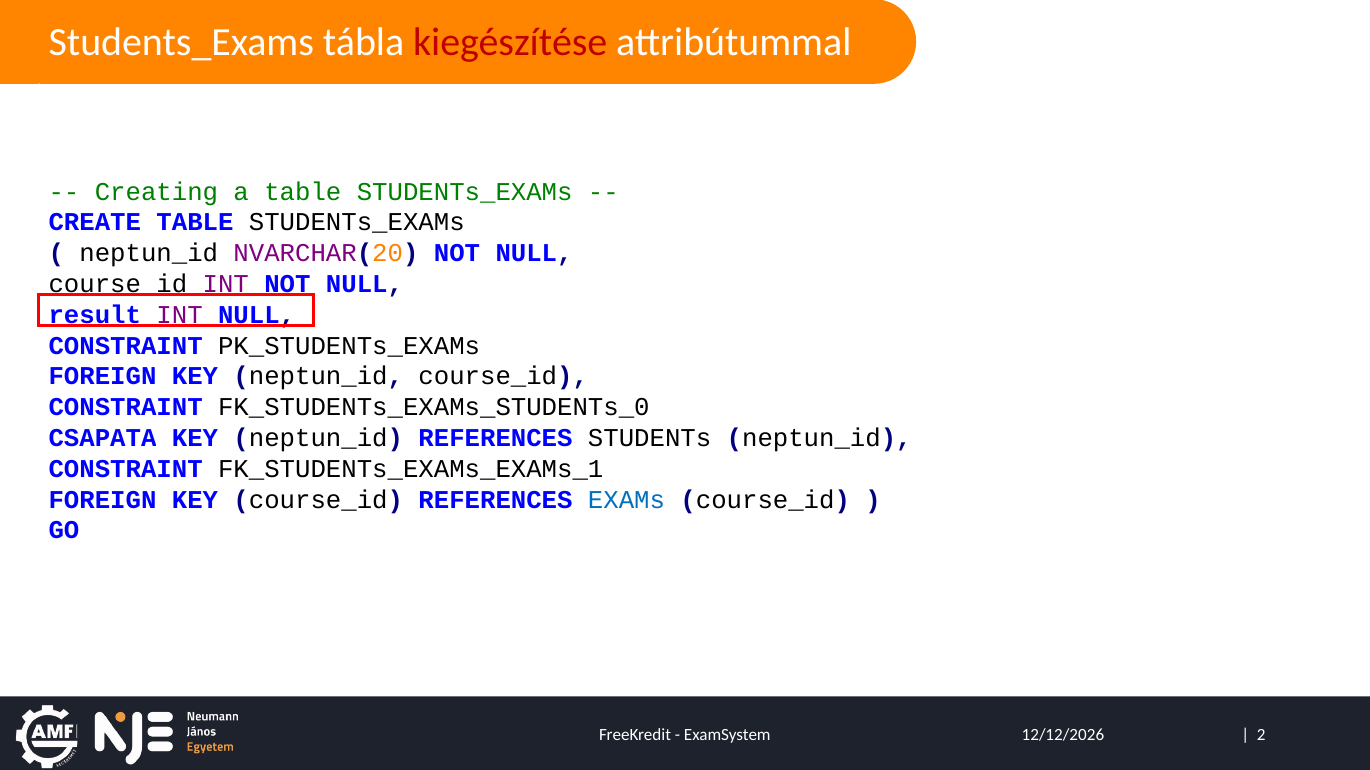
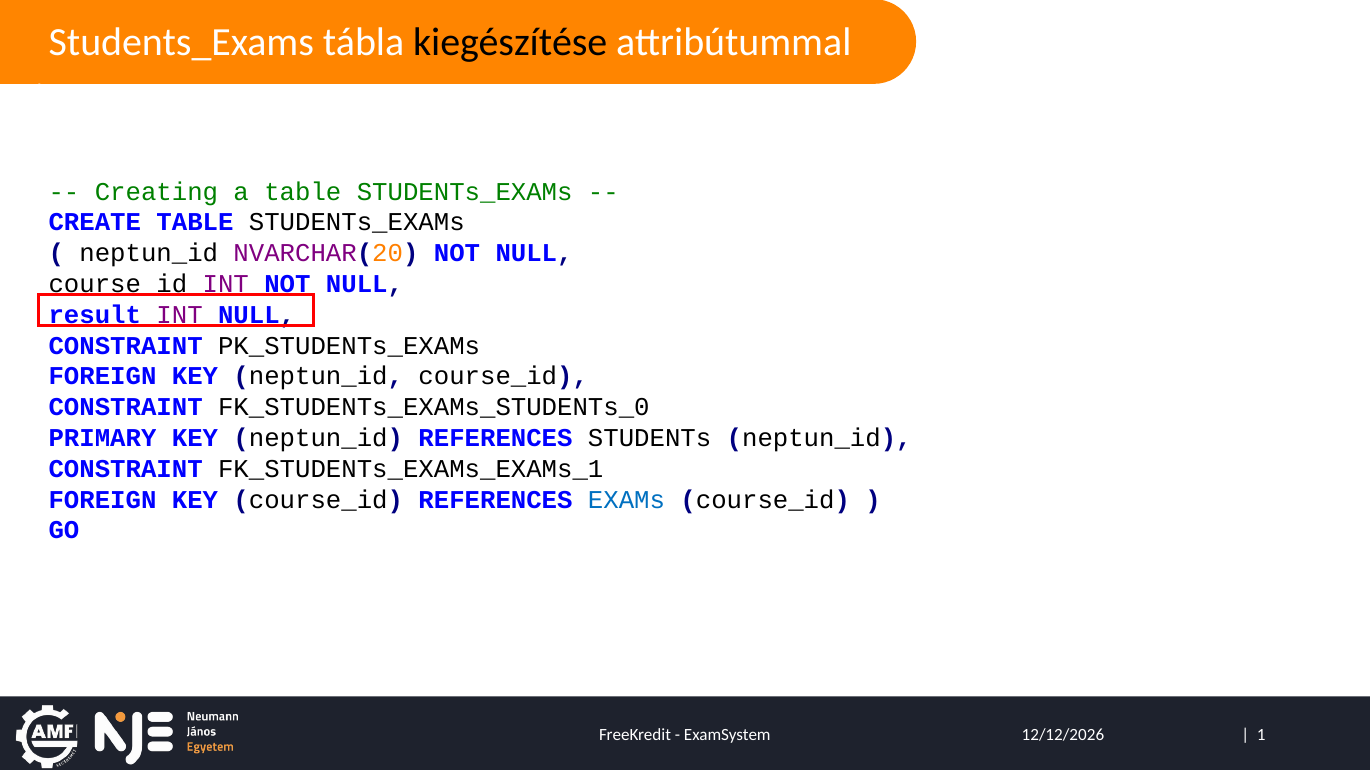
kiegészítése colour: red -> black
CSAPATA: CSAPATA -> PRIMARY
2: 2 -> 1
